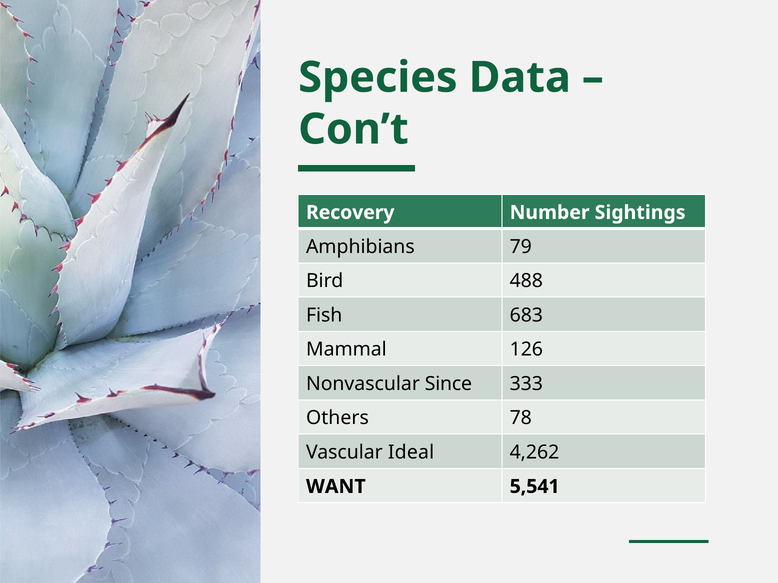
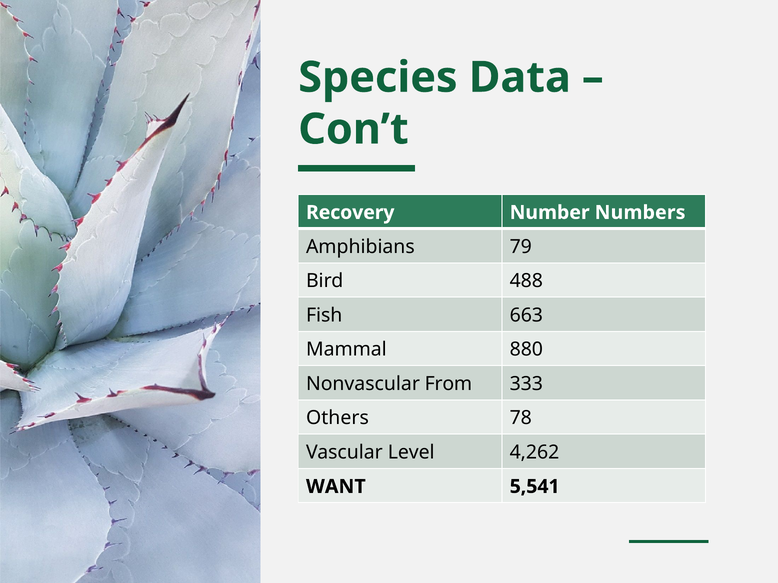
Sightings: Sightings -> Numbers
683: 683 -> 663
126: 126 -> 880
Since: Since -> From
Ideal: Ideal -> Level
